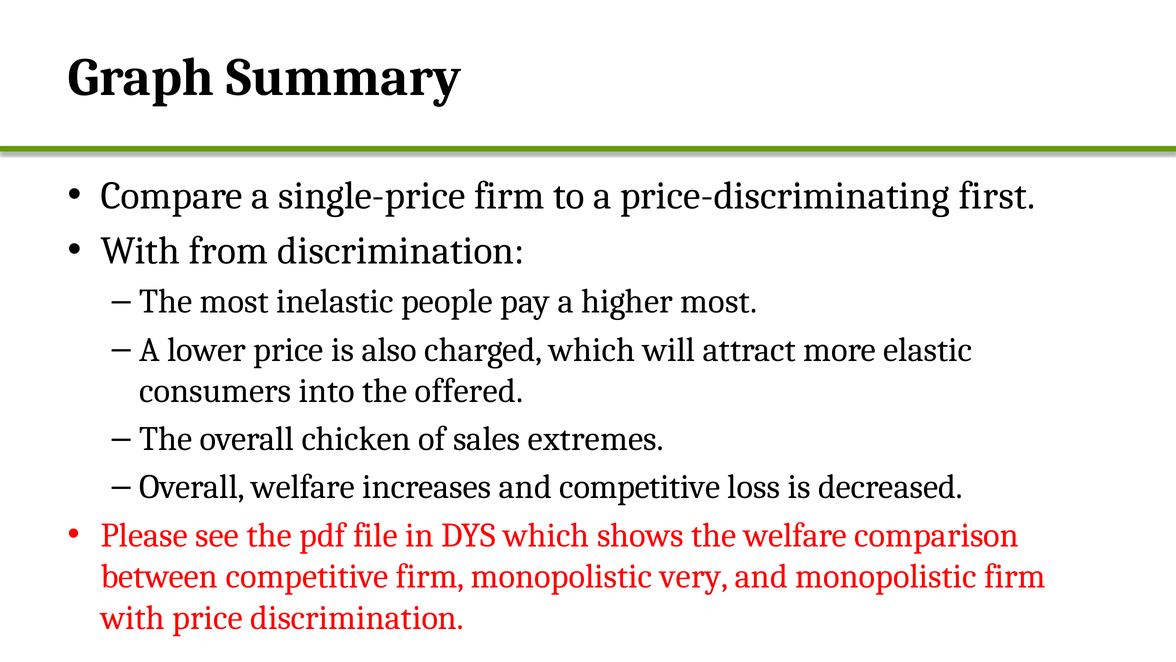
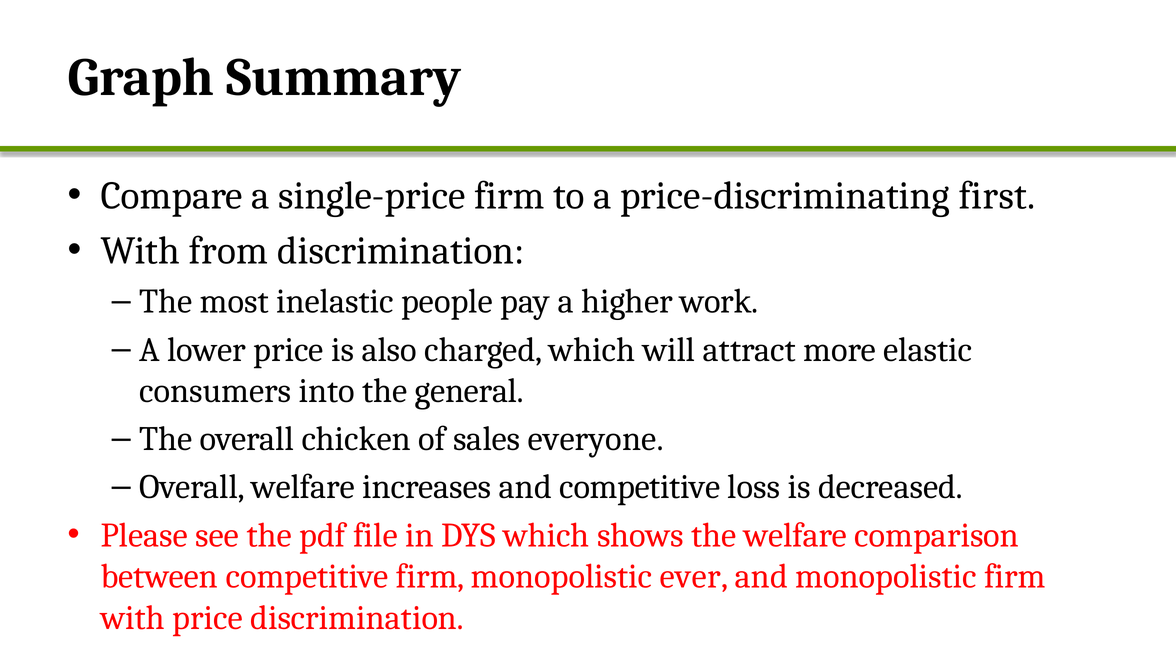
higher most: most -> work
offered: offered -> general
extremes: extremes -> everyone
very: very -> ever
